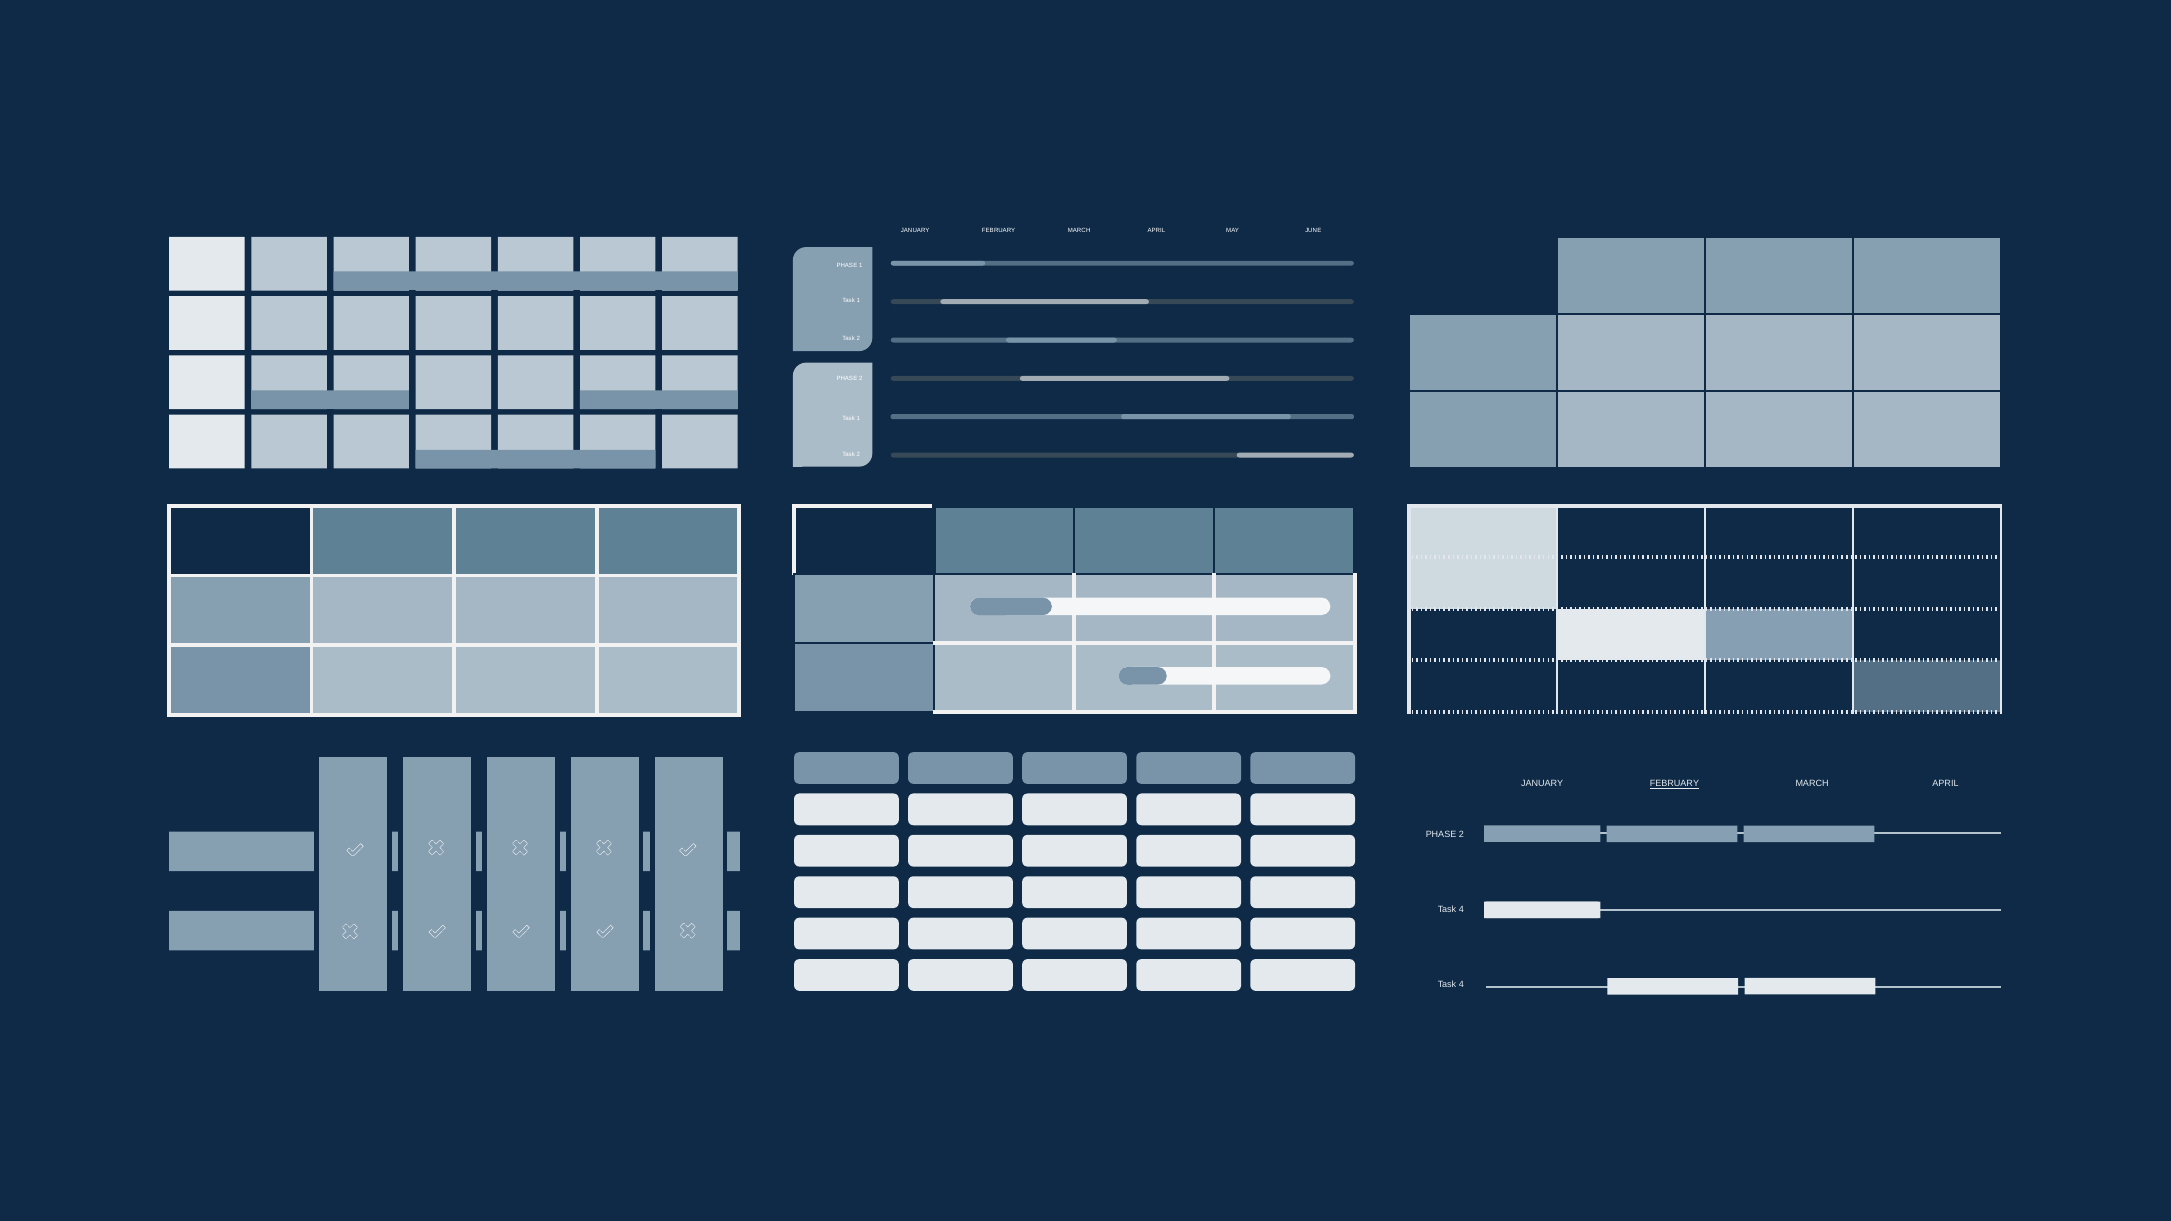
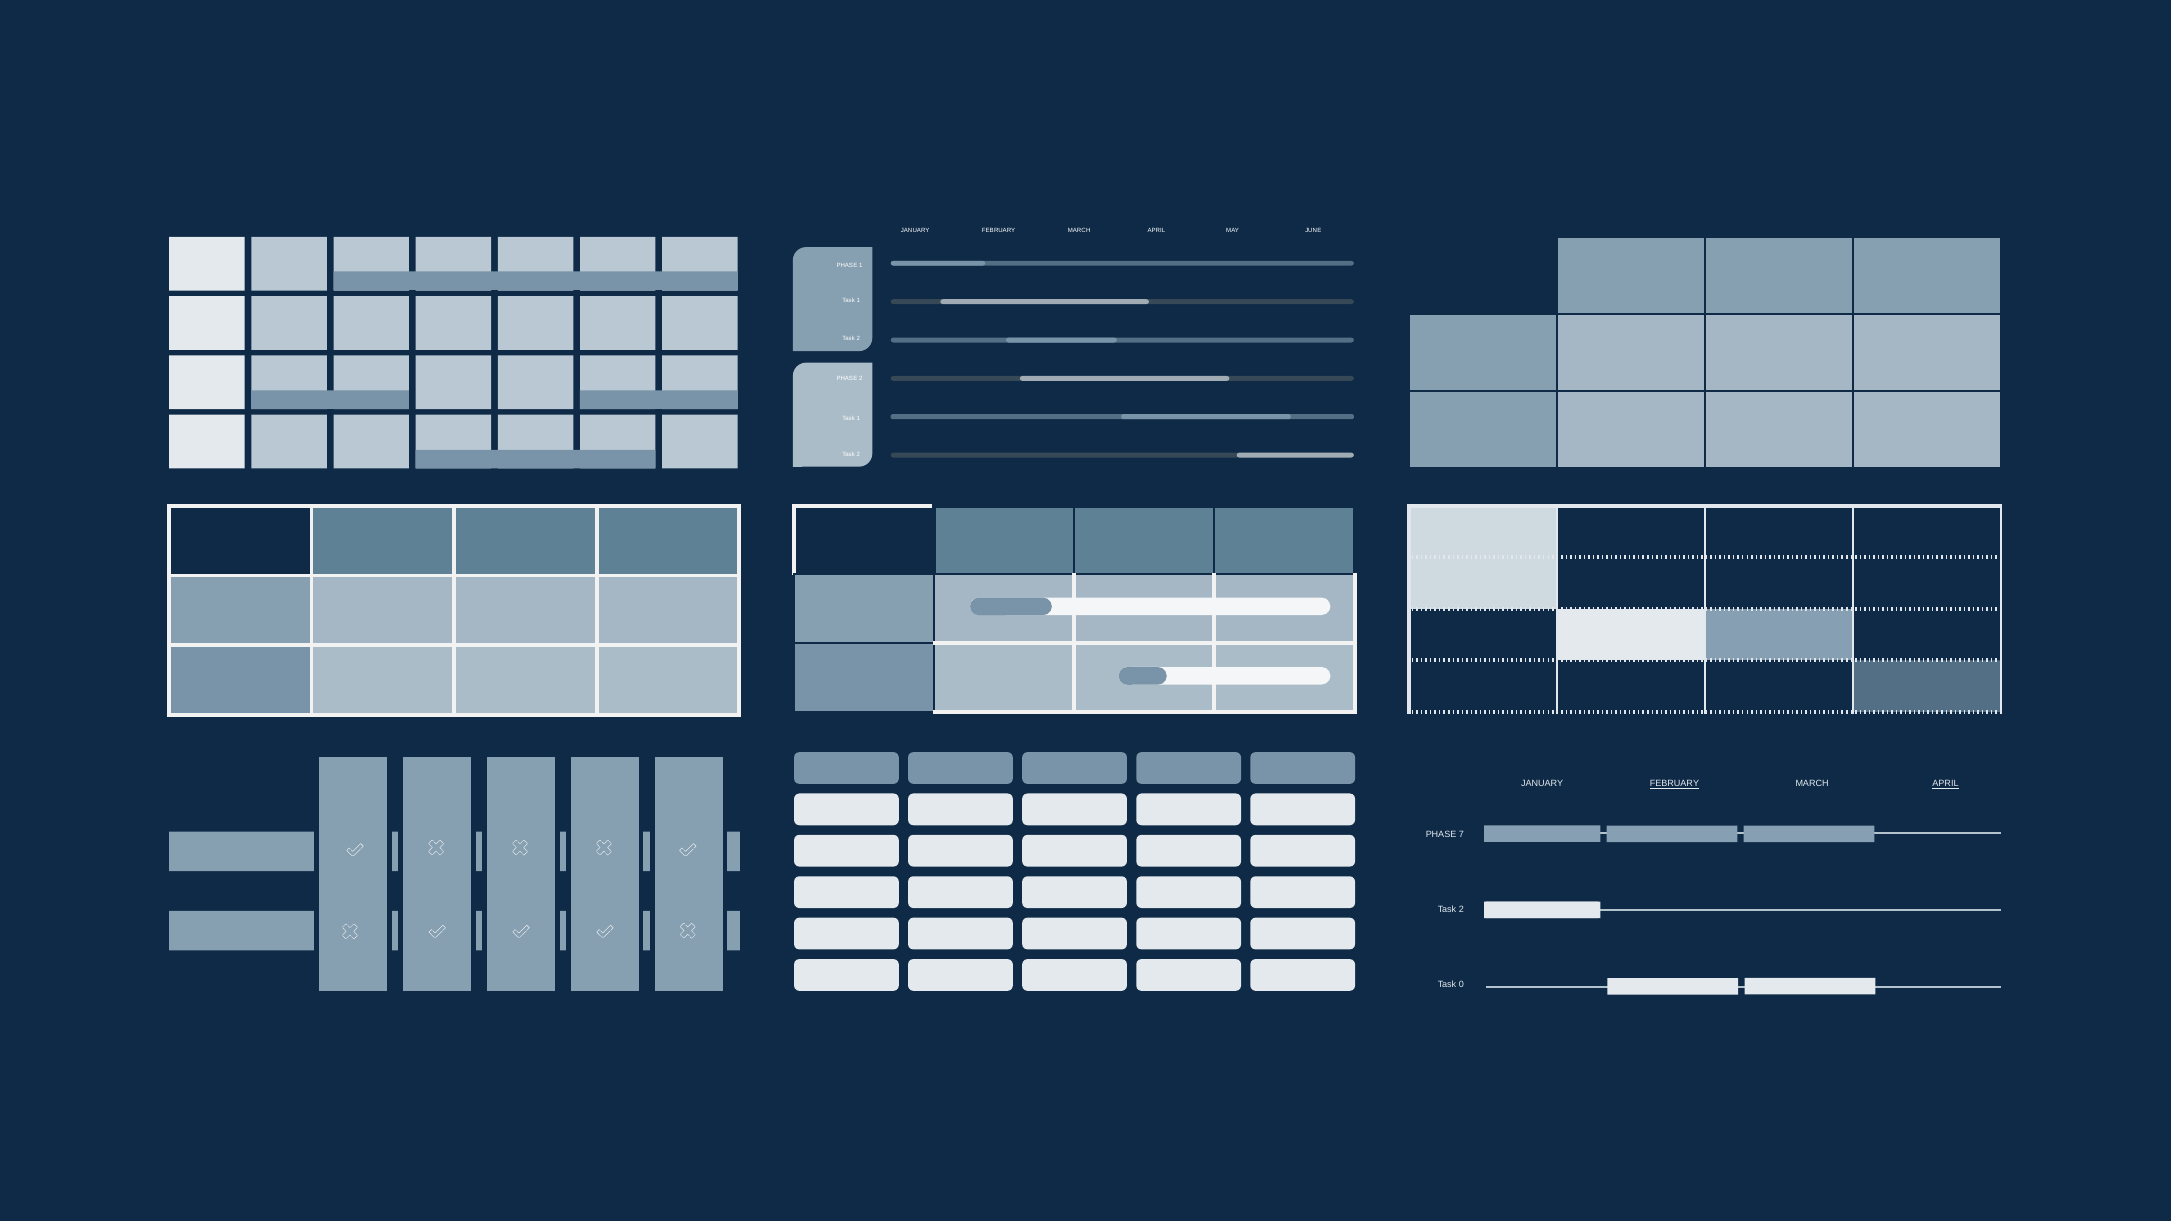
APRIL at (1945, 784) underline: none -> present
2 at (1461, 834): 2 -> 7
4 at (1461, 909): 4 -> 2
4 at (1461, 984): 4 -> 0
